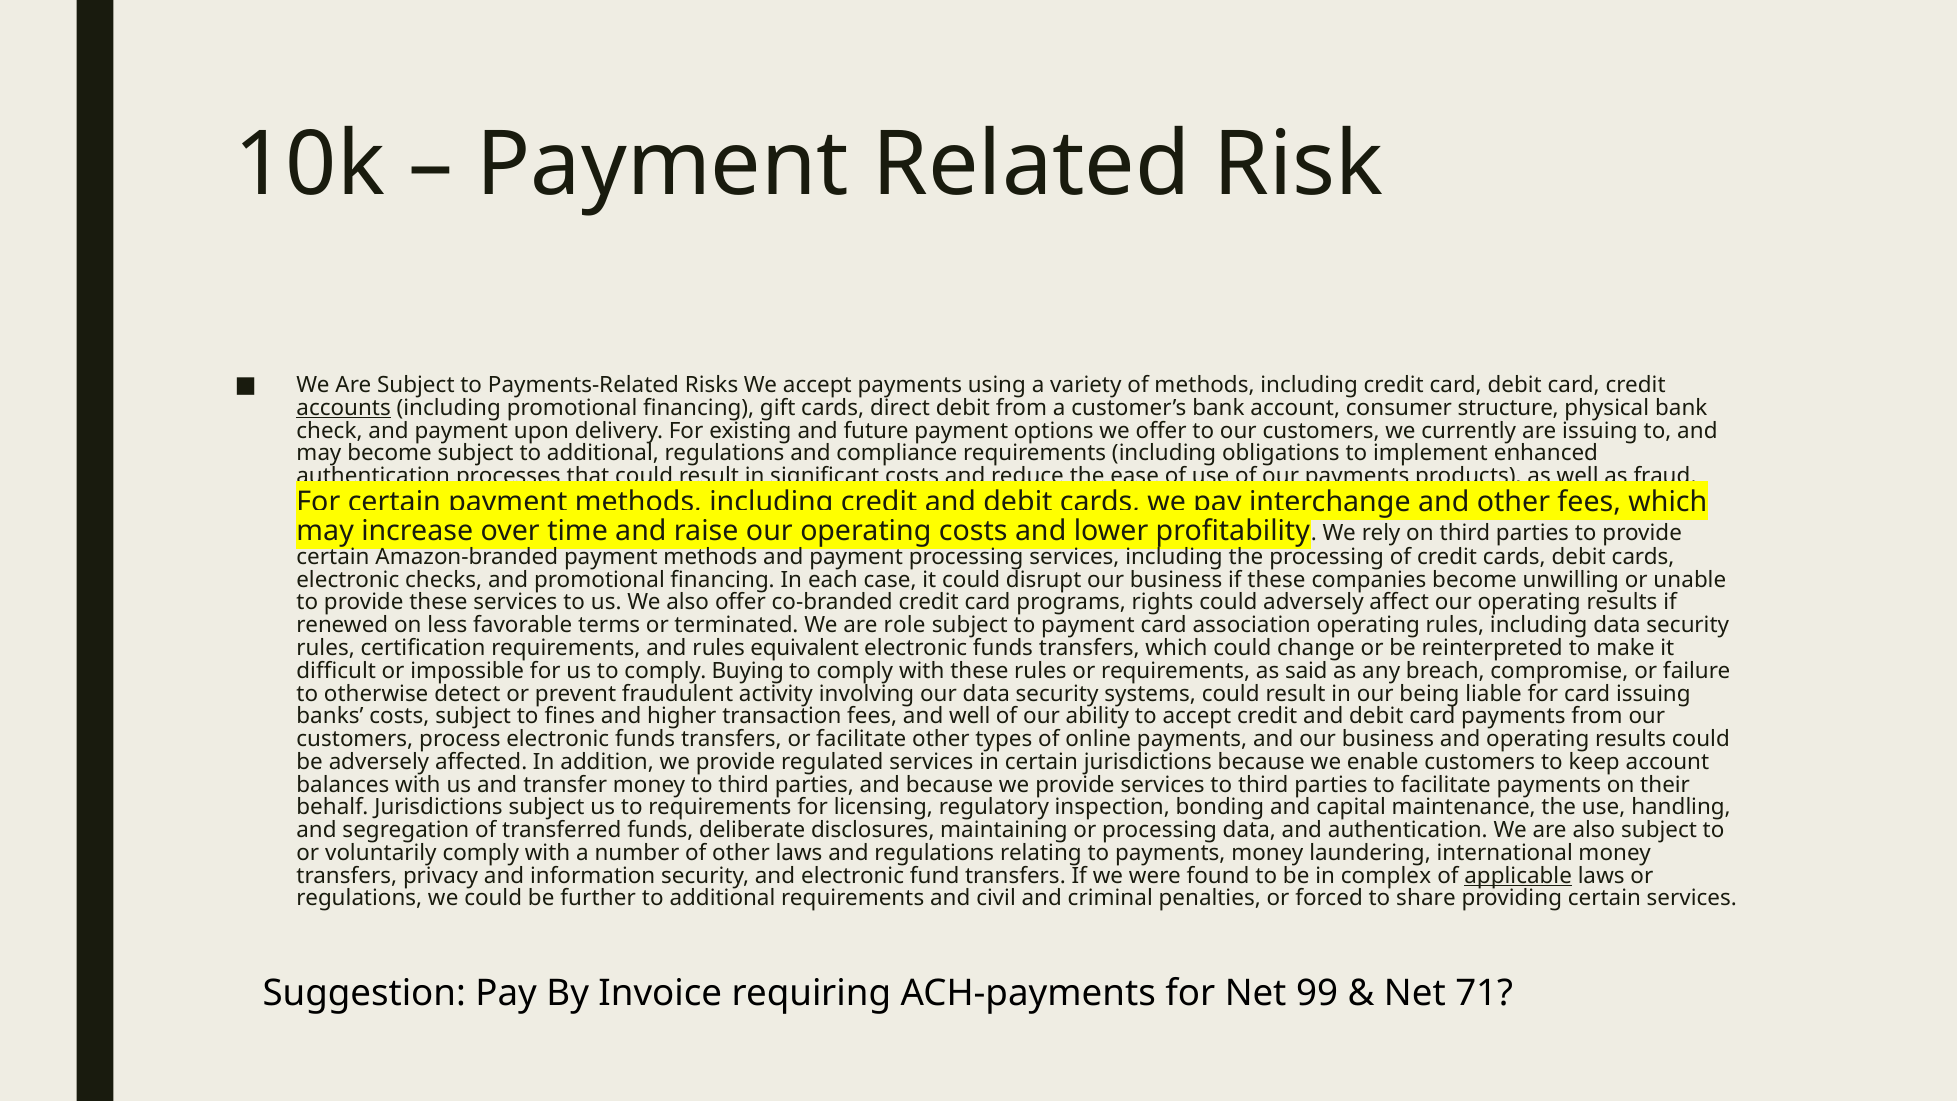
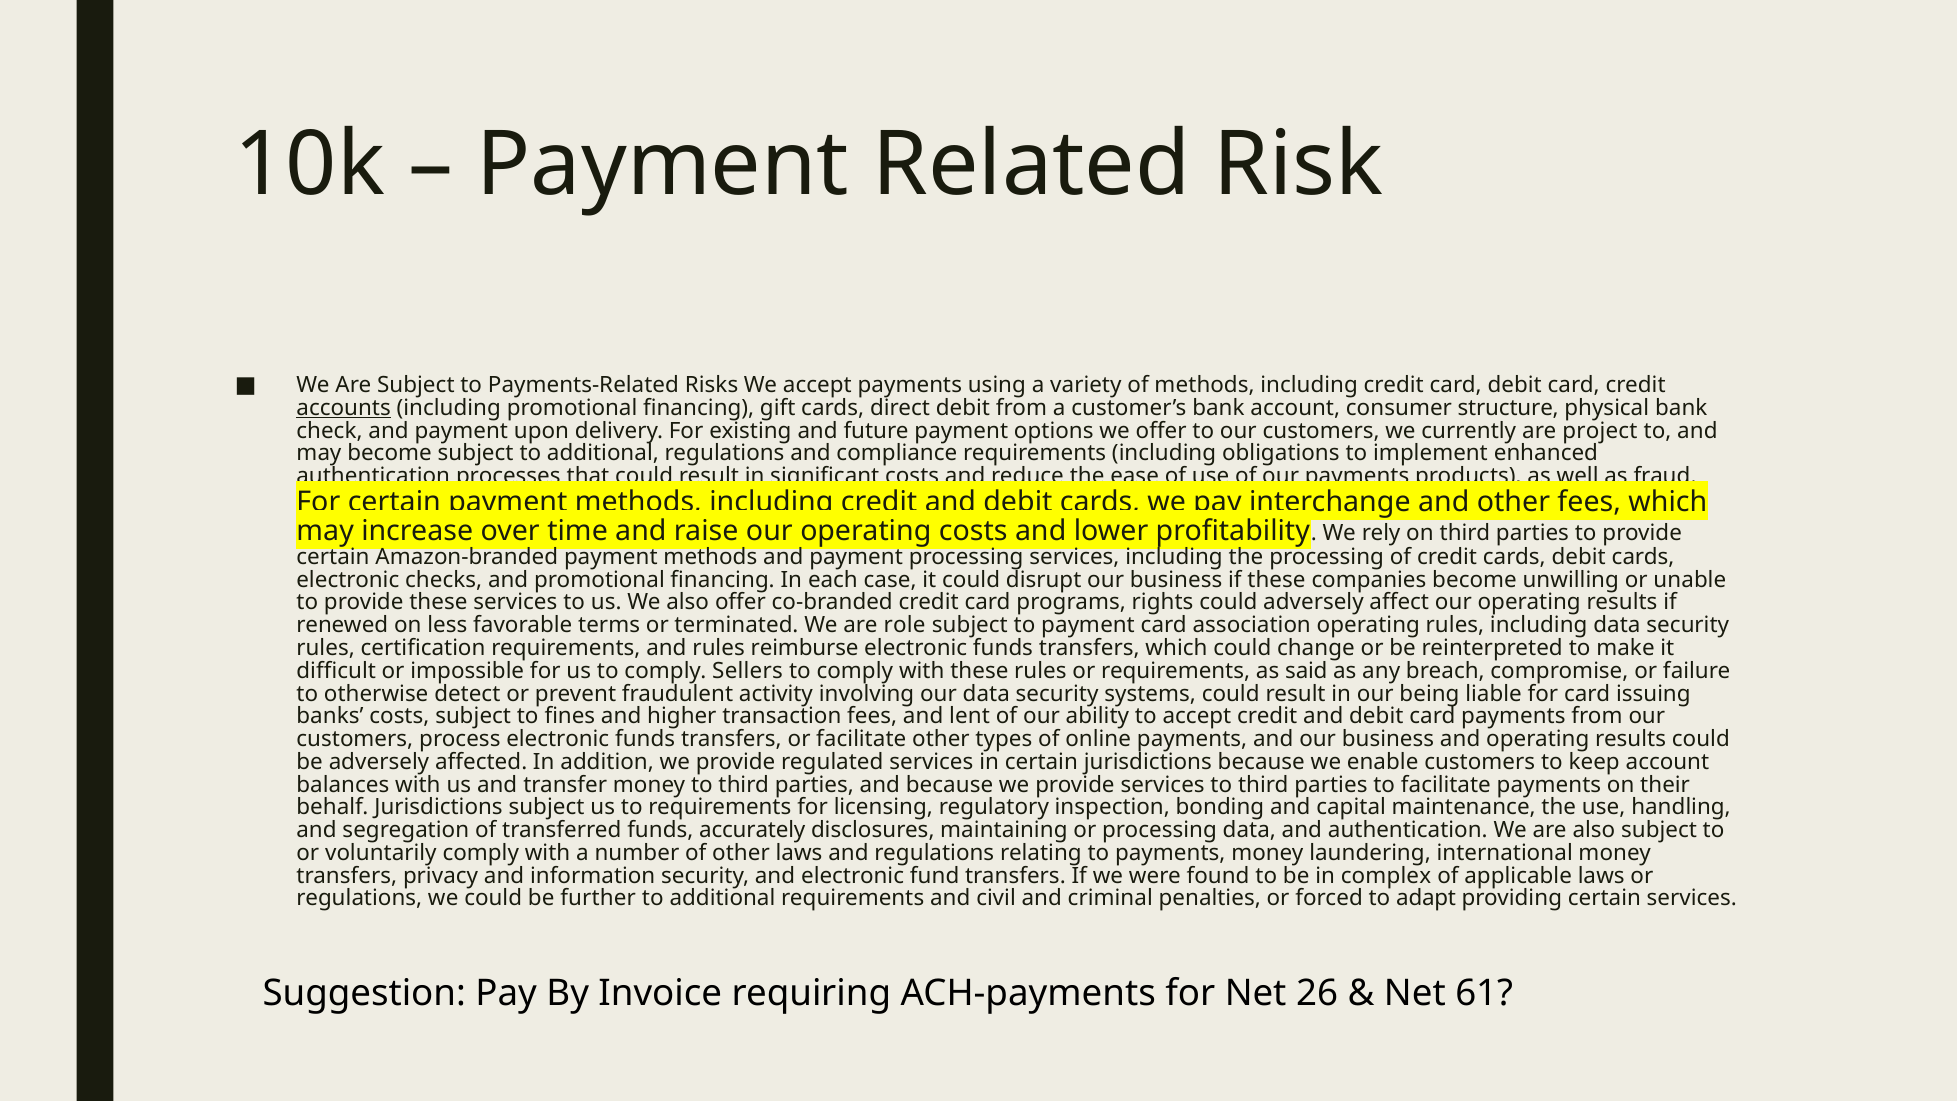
are issuing: issuing -> project
equivalent: equivalent -> reimburse
Buying: Buying -> Sellers
and well: well -> lent
deliberate: deliberate -> accurately
applicable underline: present -> none
share: share -> adapt
99: 99 -> 26
71: 71 -> 61
